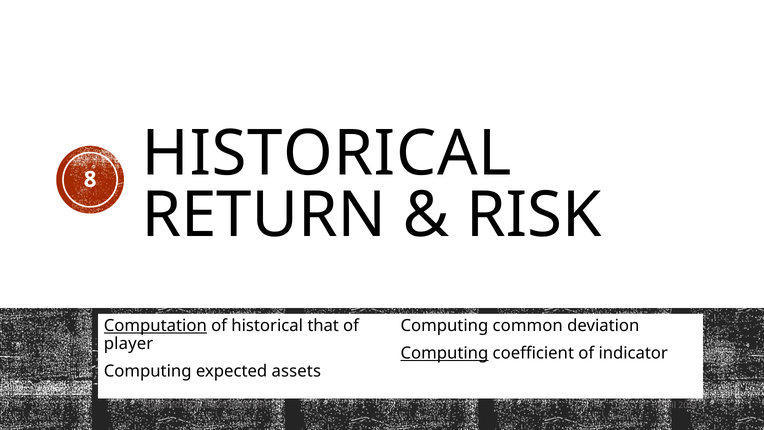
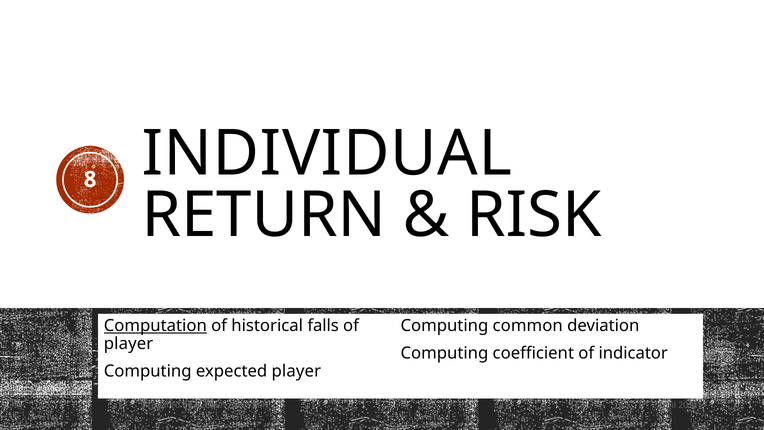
8 HISTORICAL: HISTORICAL -> INDIVIDUAL
that: that -> falls
Computing at (444, 353) underline: present -> none
expected assets: assets -> player
